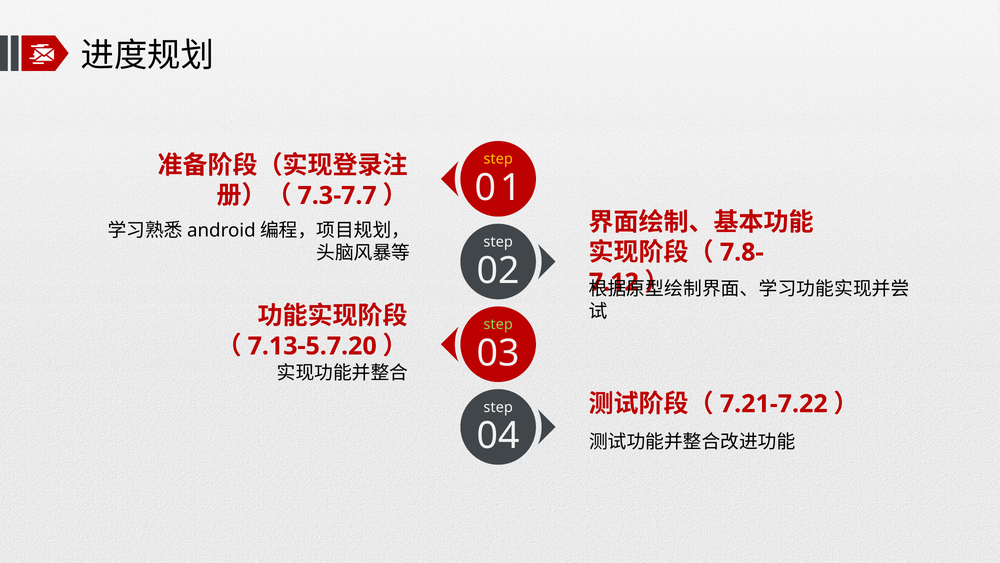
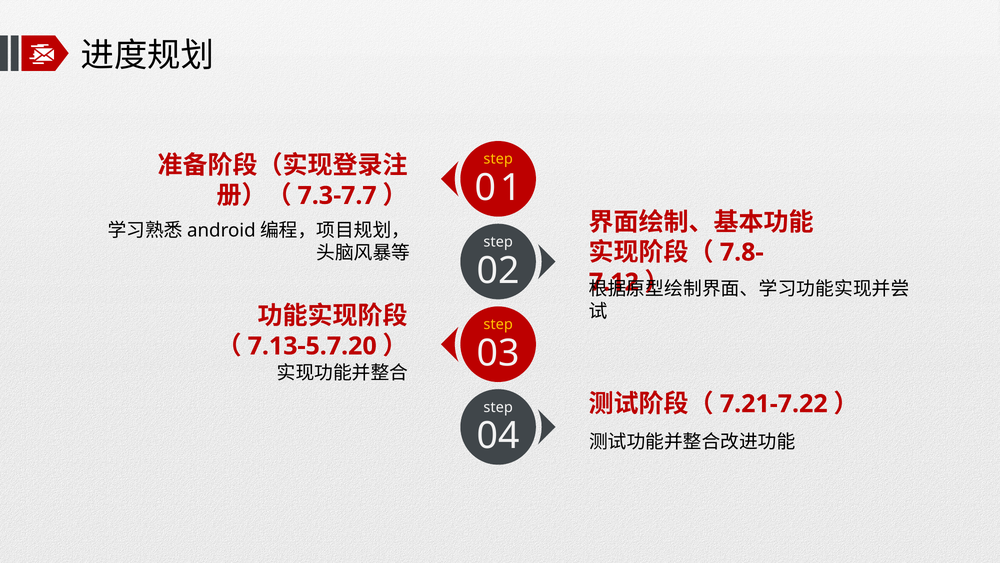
step at (498, 324) colour: light green -> yellow
